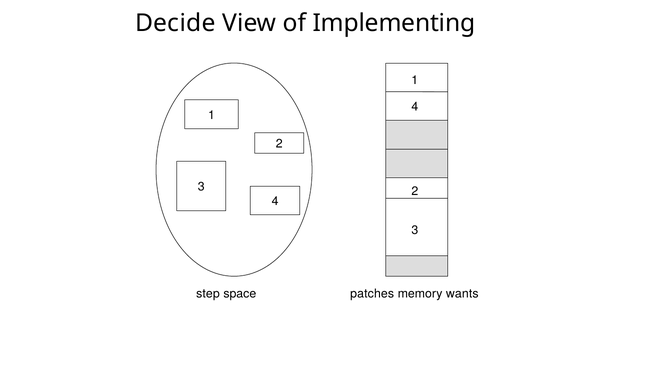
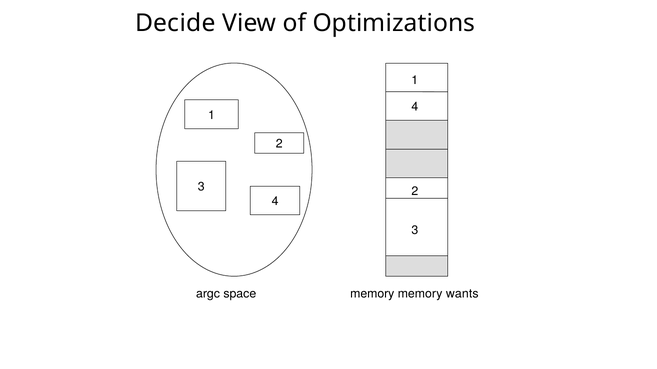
Implementing: Implementing -> Optimizations
step: step -> argc
space patches: patches -> memory
